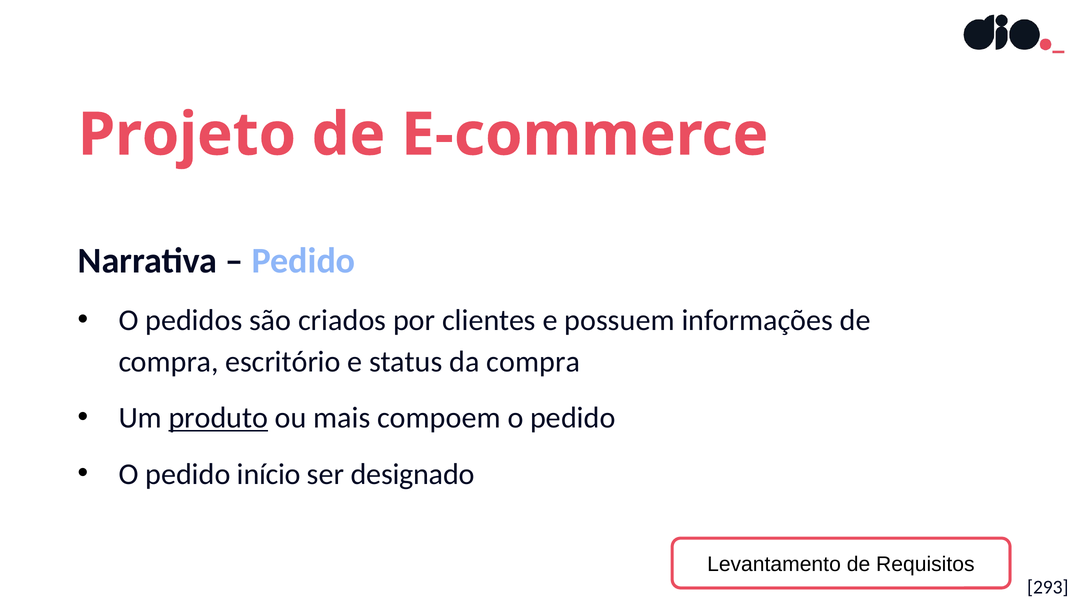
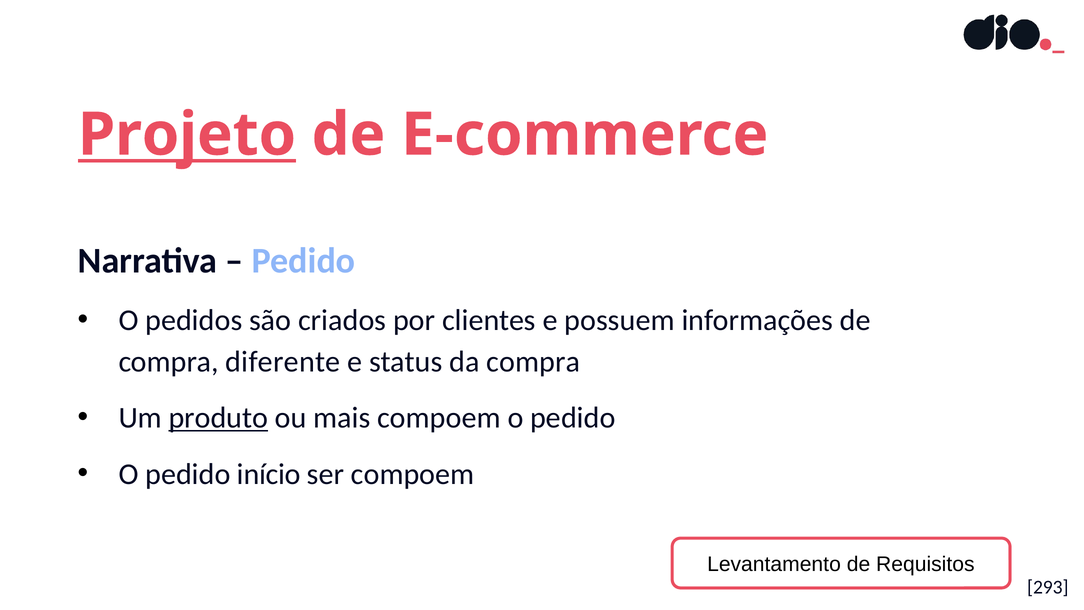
Projeto underline: none -> present
escritório: escritório -> diferente
ser designado: designado -> compoem
